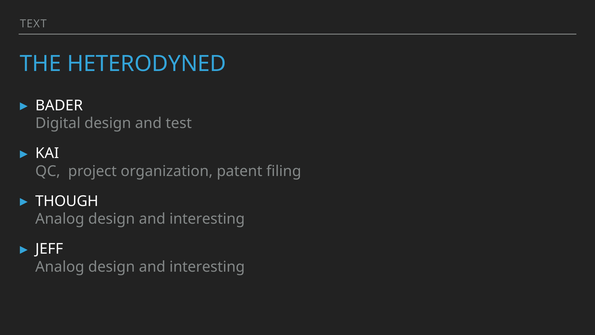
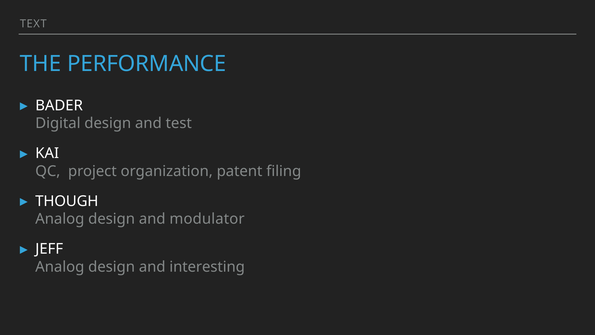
HETERODYNED: HETERODYNED -> PERFORMANCE
interesting at (207, 219): interesting -> modulator
